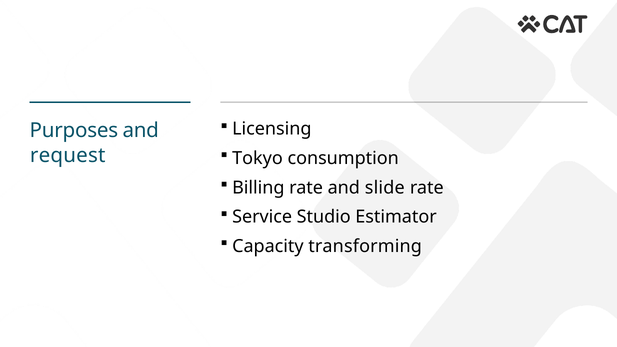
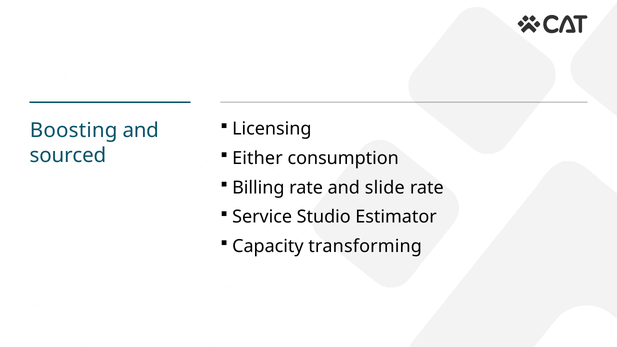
Purposes: Purposes -> Boosting
request: request -> sourced
Tokyo: Tokyo -> Either
